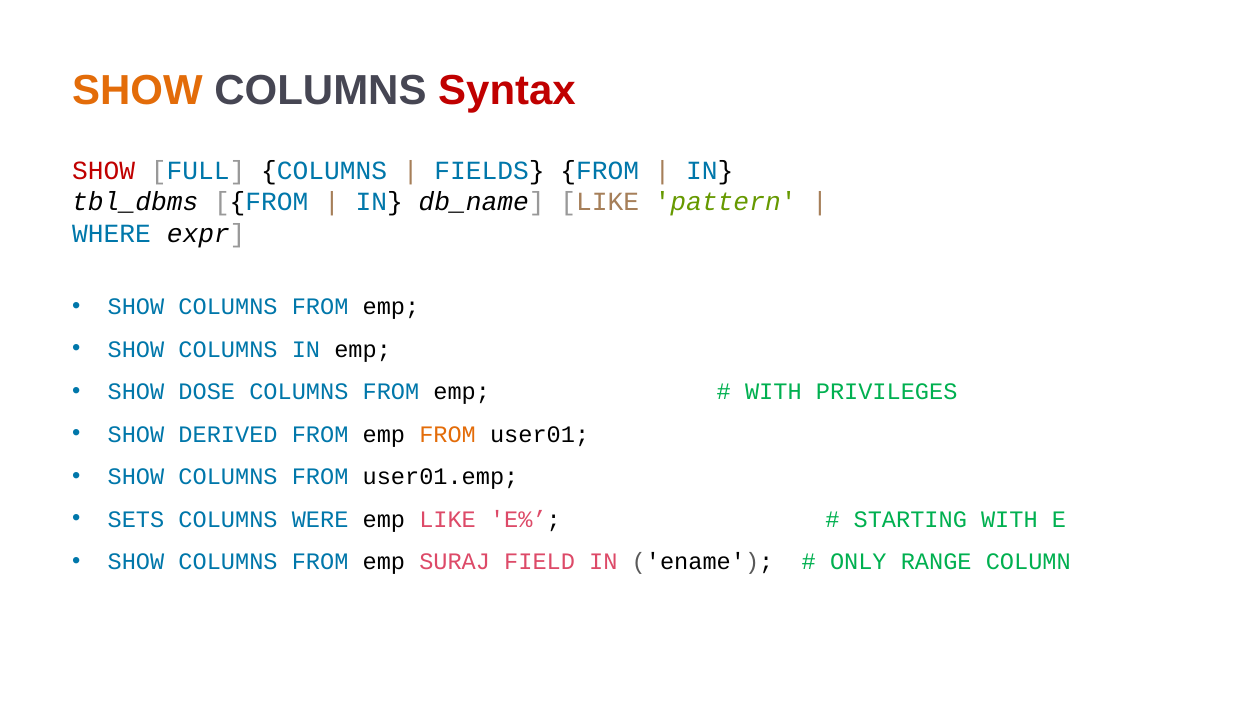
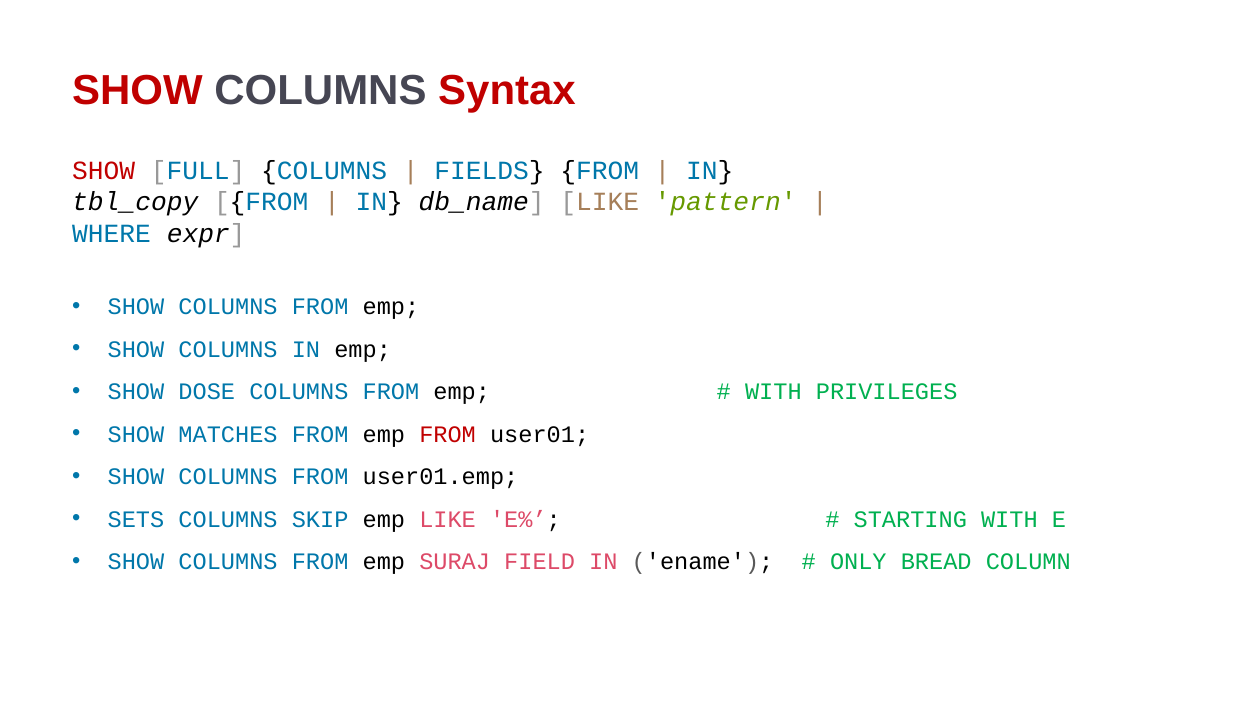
SHOW at (137, 91) colour: orange -> red
tbl_dbms: tbl_dbms -> tbl_copy
DERIVED: DERIVED -> MATCHES
FROM at (448, 435) colour: orange -> red
WERE: WERE -> SKIP
RANGE: RANGE -> BREAD
